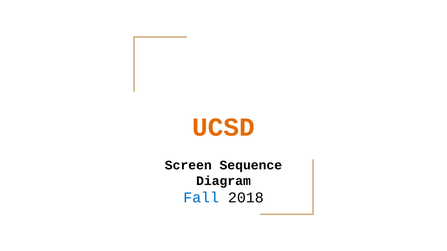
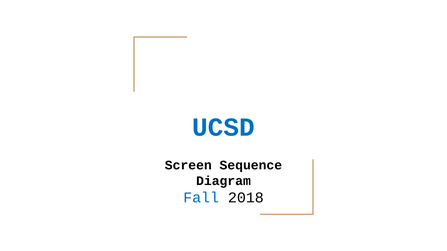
UCSD colour: orange -> blue
